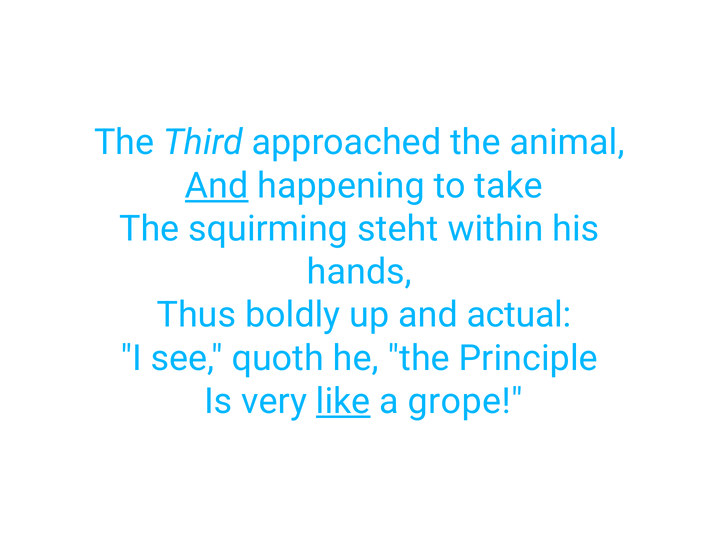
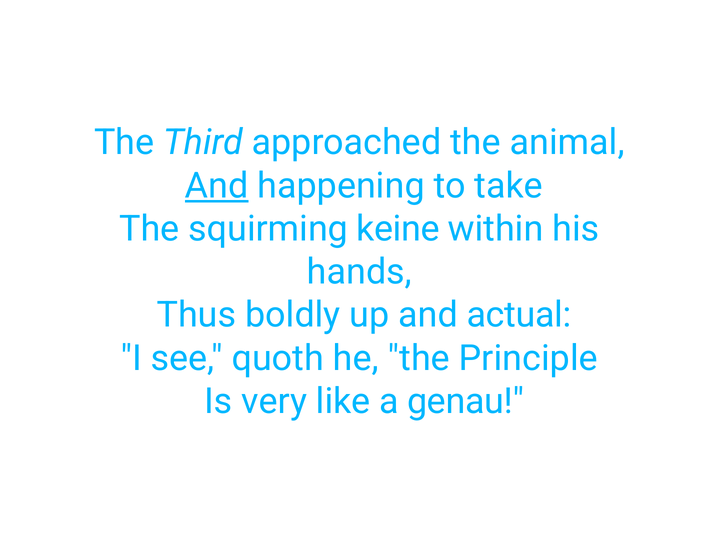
steht: steht -> keine
like underline: present -> none
grope: grope -> genau
